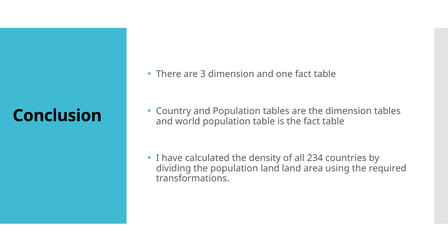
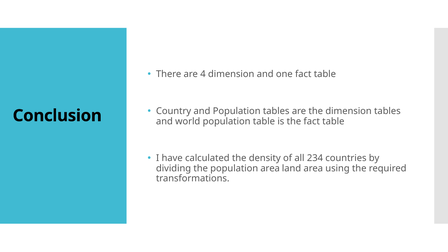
3: 3 -> 4
population land: land -> area
